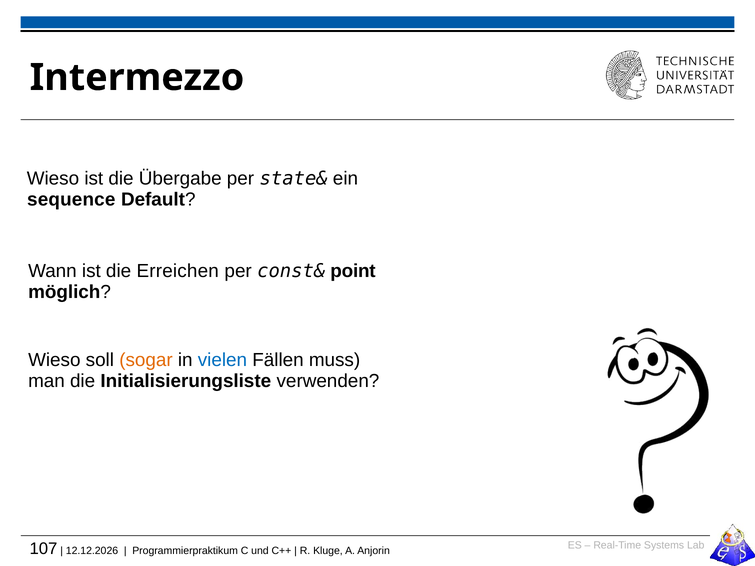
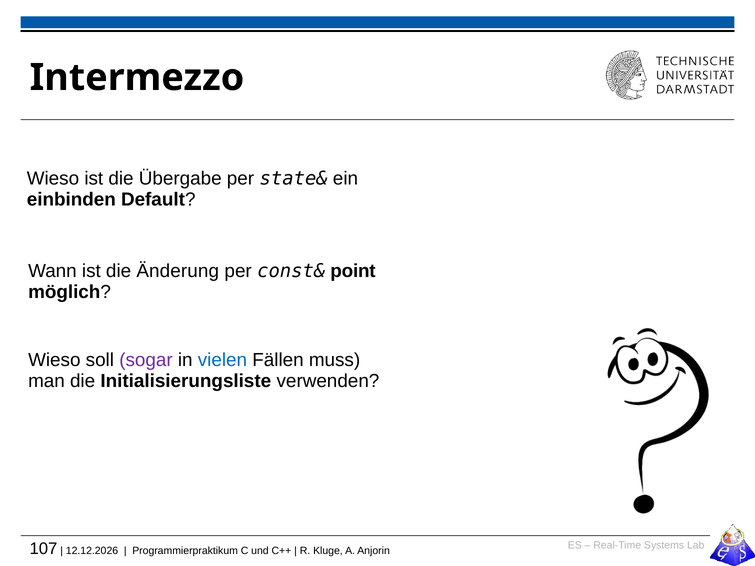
sequence: sequence -> einbinden
Erreichen: Erreichen -> Änderung
sogar colour: orange -> purple
